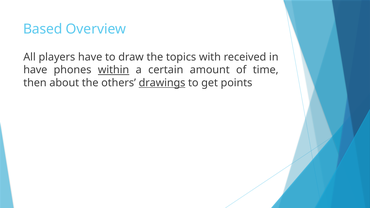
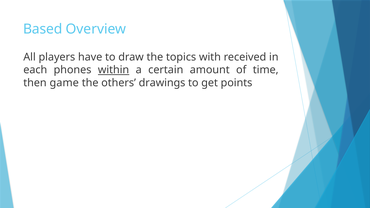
have at (35, 70): have -> each
about: about -> game
drawings underline: present -> none
